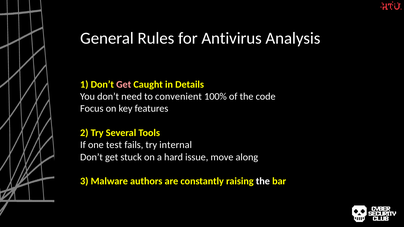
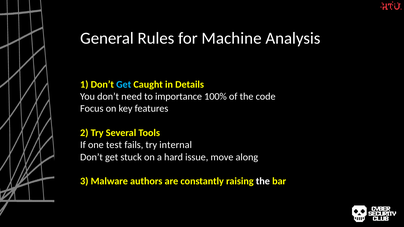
Antivirus: Antivirus -> Machine
Get at (124, 84) colour: pink -> light blue
convenient: convenient -> importance
